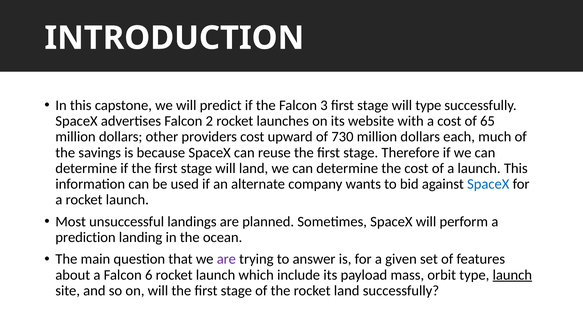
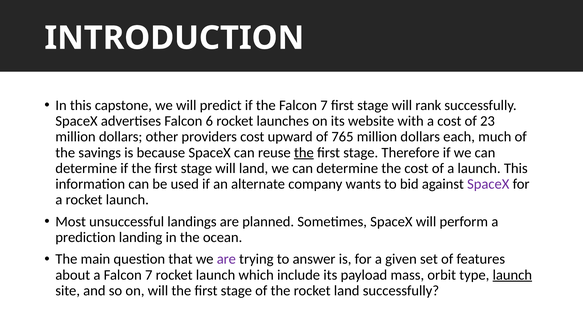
the Falcon 3: 3 -> 7
will type: type -> rank
2: 2 -> 6
65: 65 -> 23
730: 730 -> 765
the at (304, 153) underline: none -> present
SpaceX at (488, 184) colour: blue -> purple
a Falcon 6: 6 -> 7
